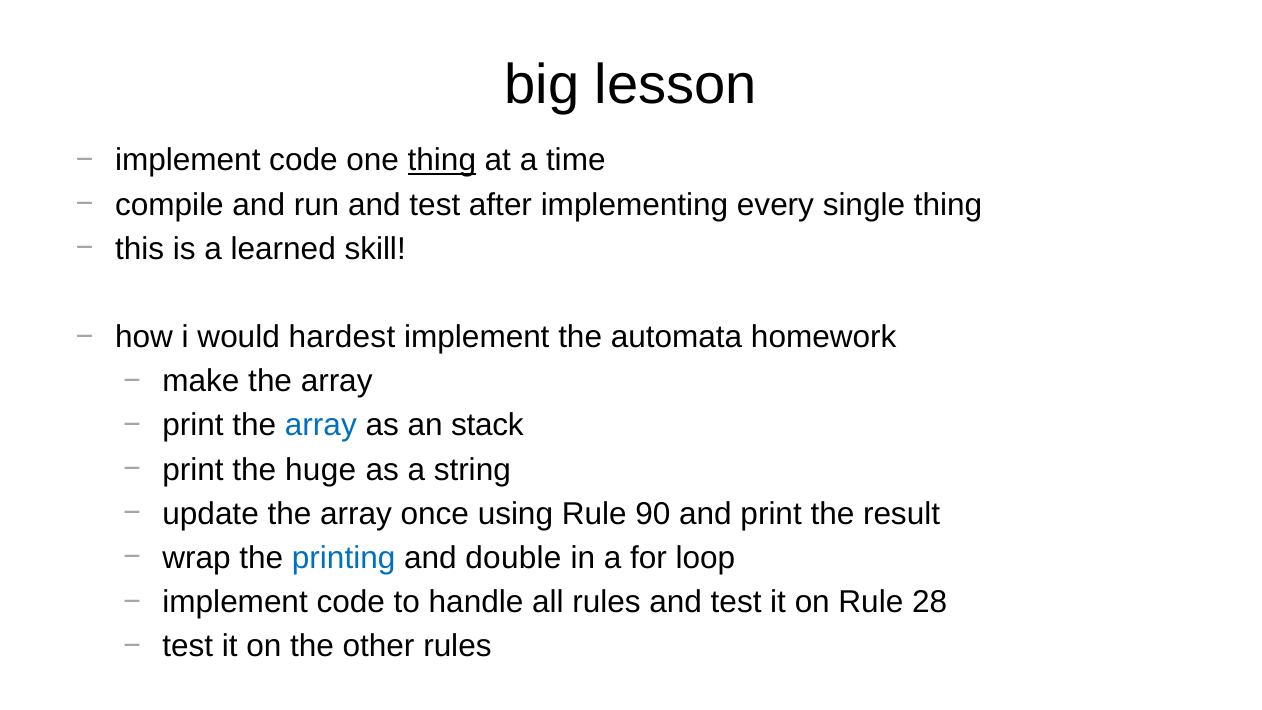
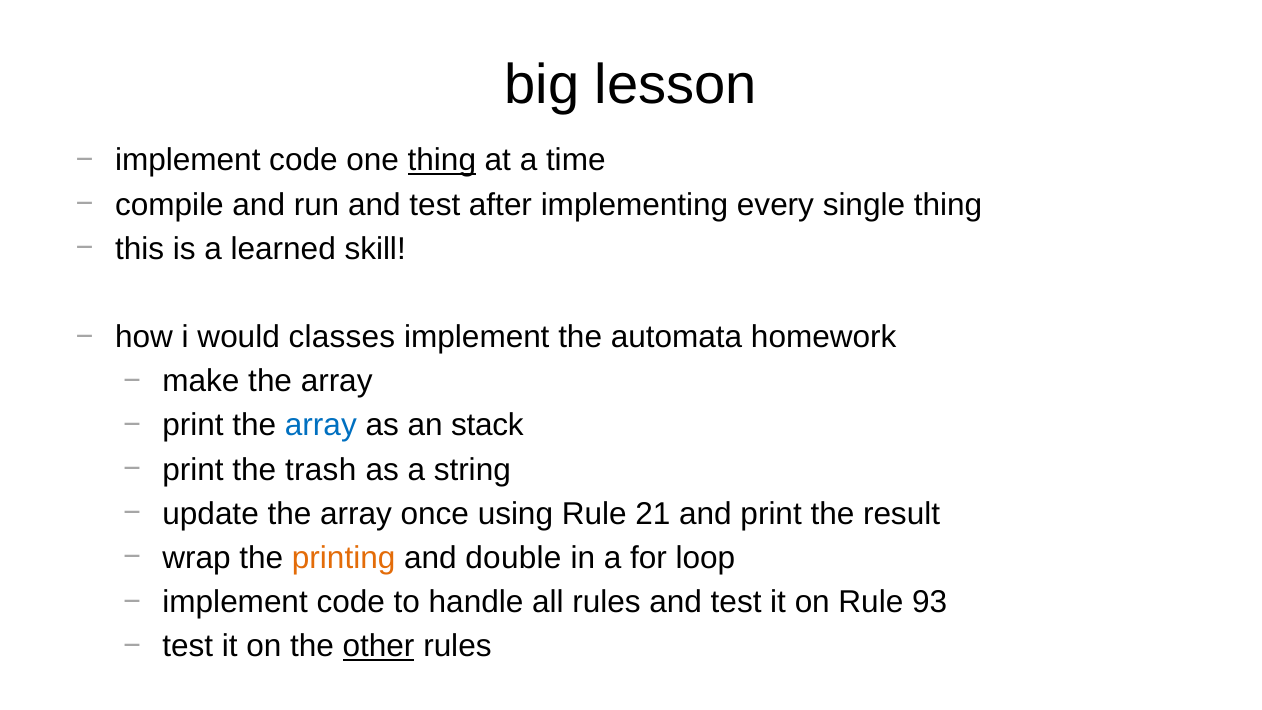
hardest: hardest -> classes
huge: huge -> trash
90: 90 -> 21
printing colour: blue -> orange
28: 28 -> 93
other underline: none -> present
